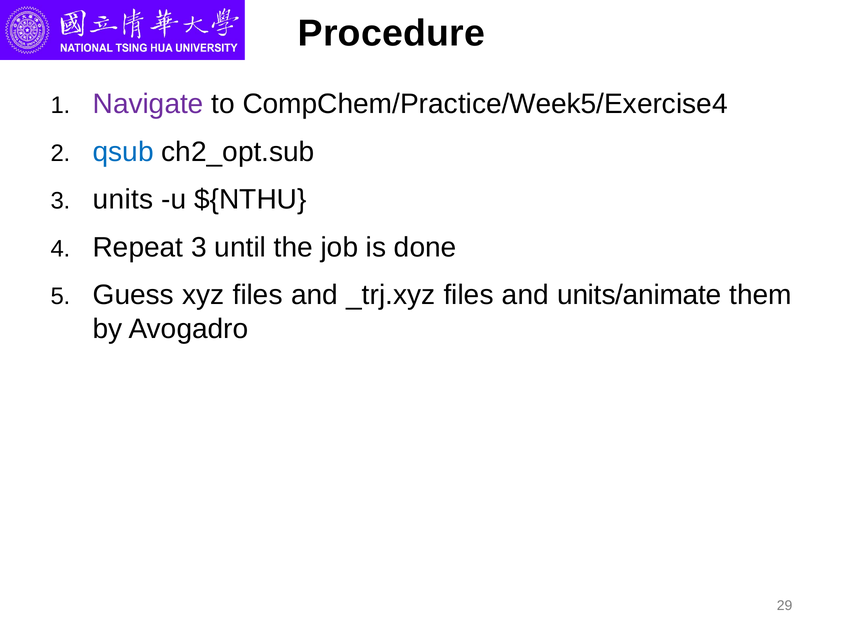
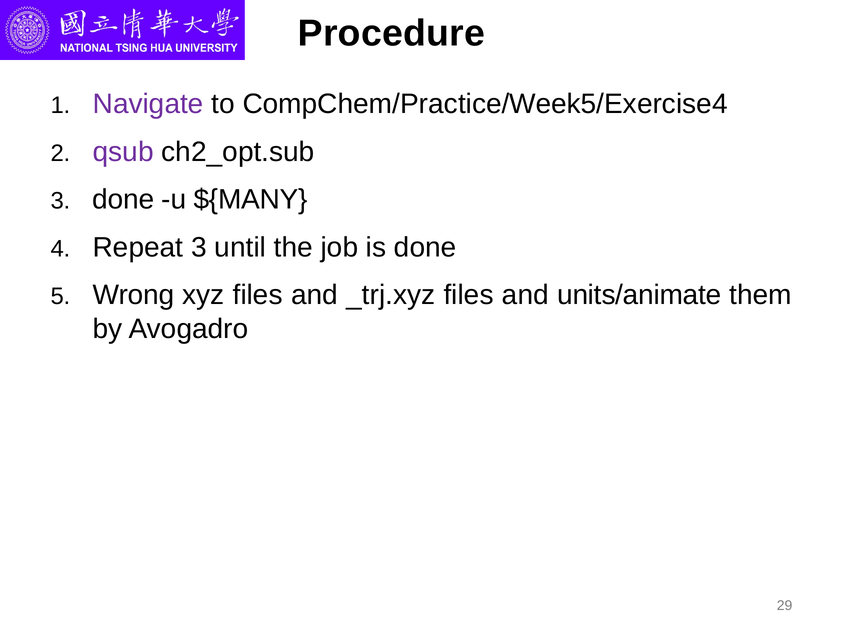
qsub colour: blue -> purple
3 units: units -> done
${NTHU: ${NTHU -> ${MANY
Guess: Guess -> Wrong
